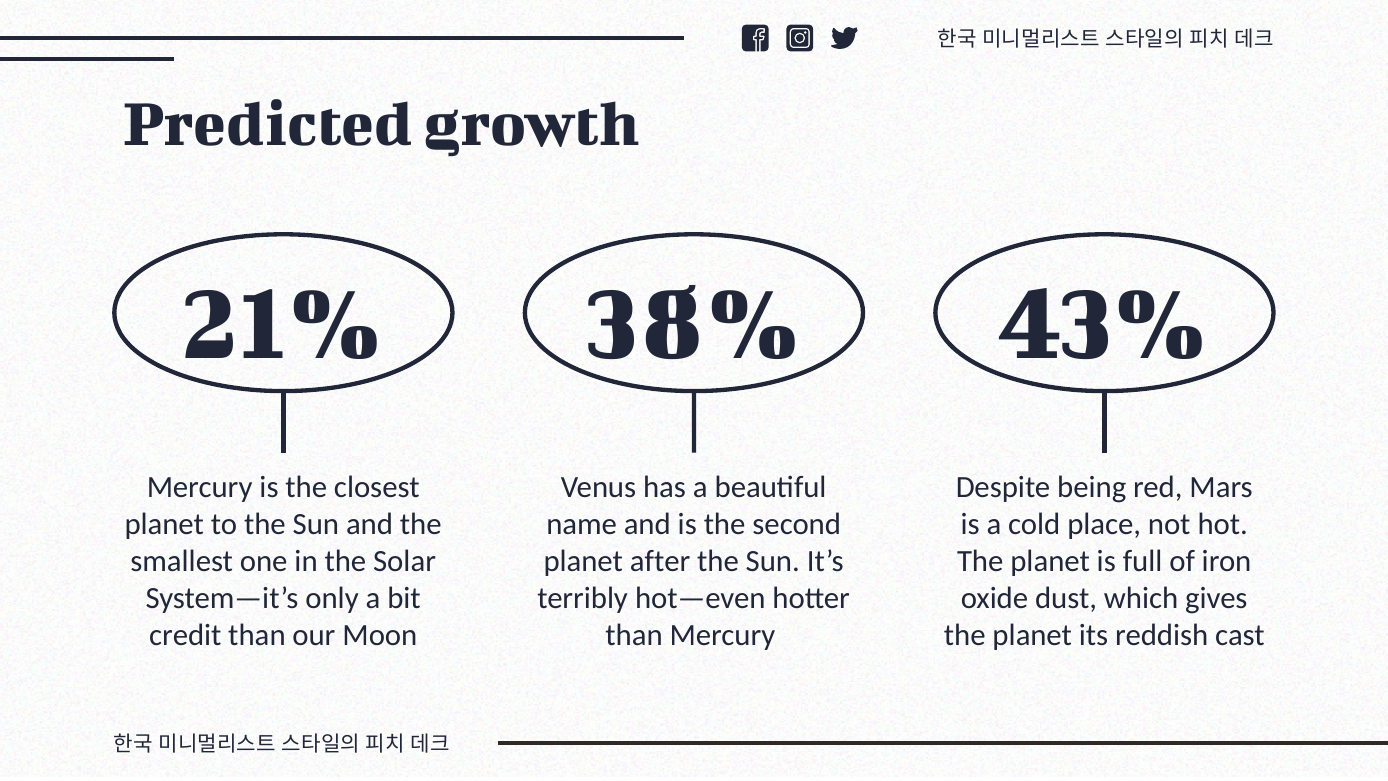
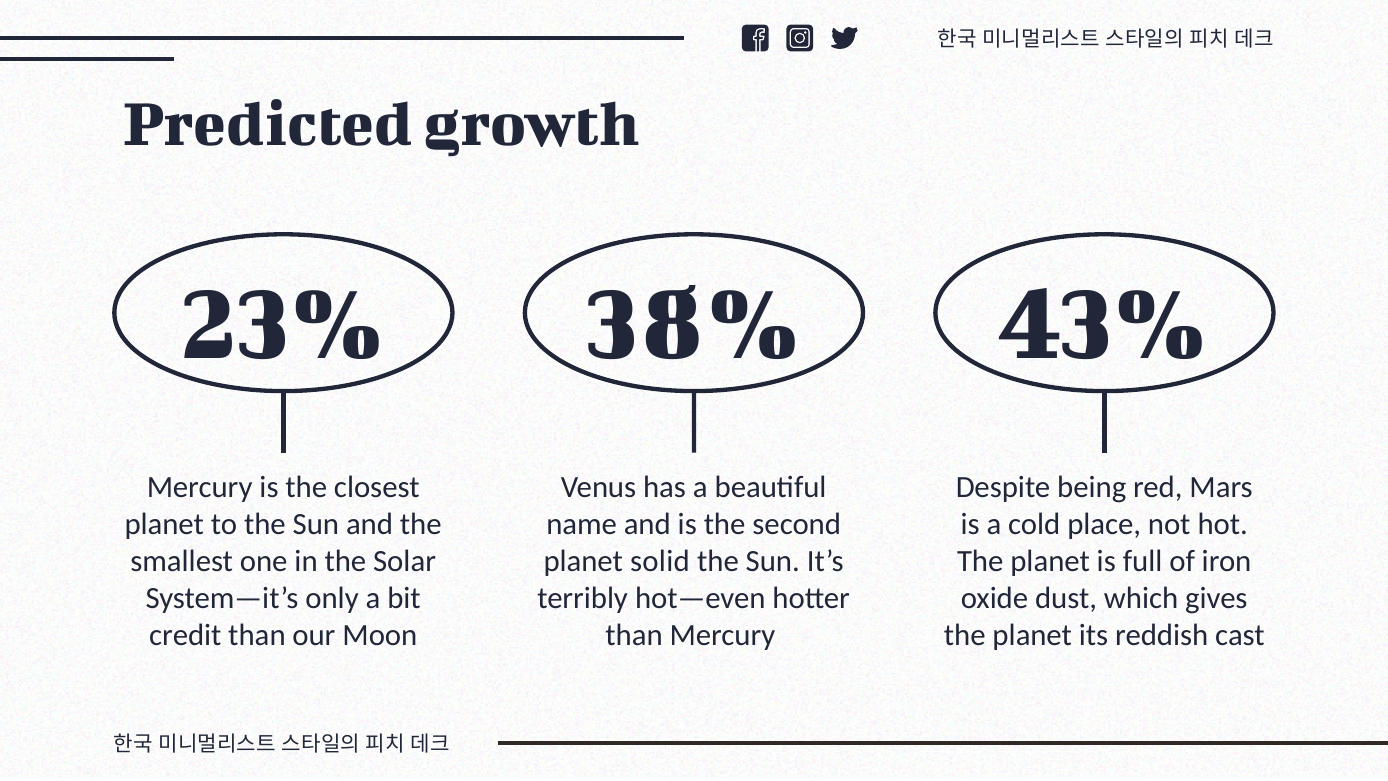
21%: 21% -> 23%
after: after -> solid
